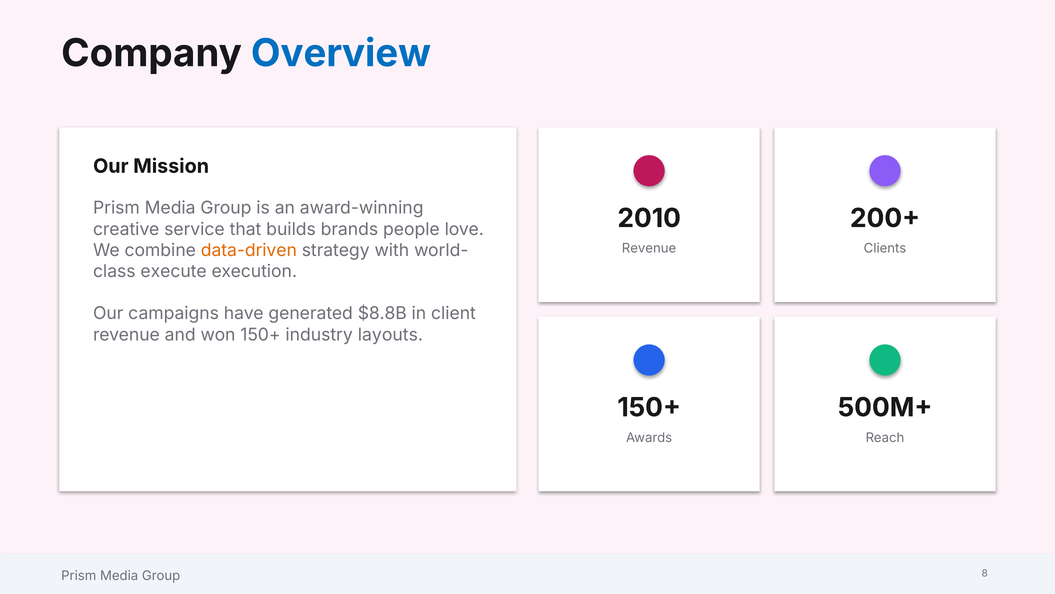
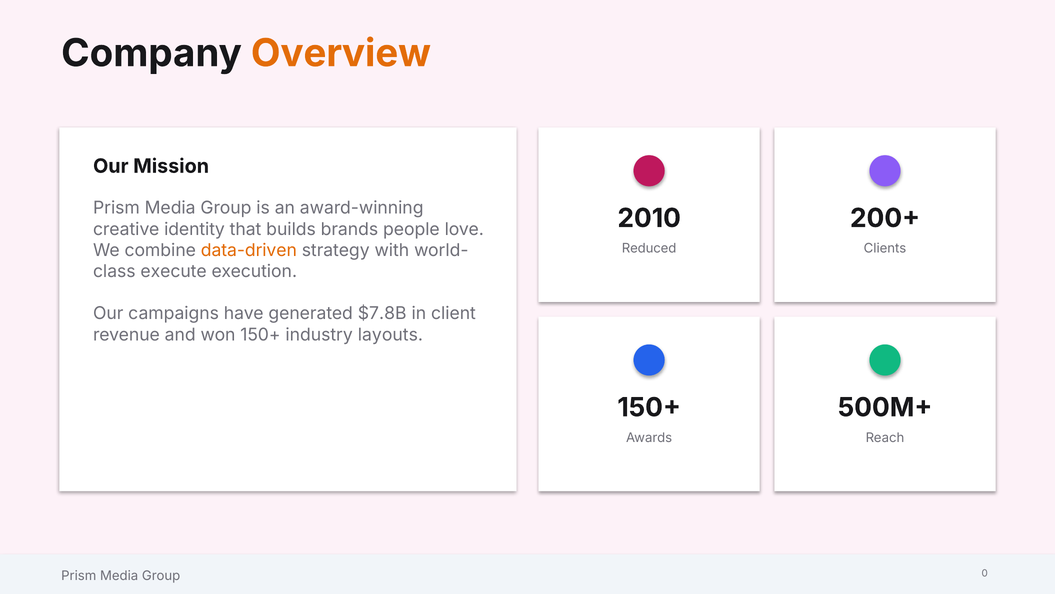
Overview colour: blue -> orange
service: service -> identity
Revenue at (649, 248): Revenue -> Reduced
$8.8B: $8.8B -> $7.8B
8: 8 -> 0
